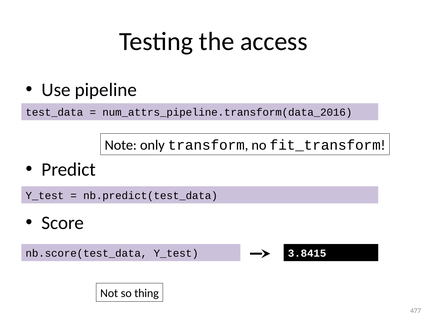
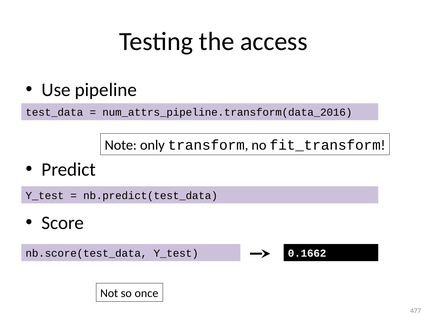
3.8415: 3.8415 -> 0.1662
thing: thing -> once
